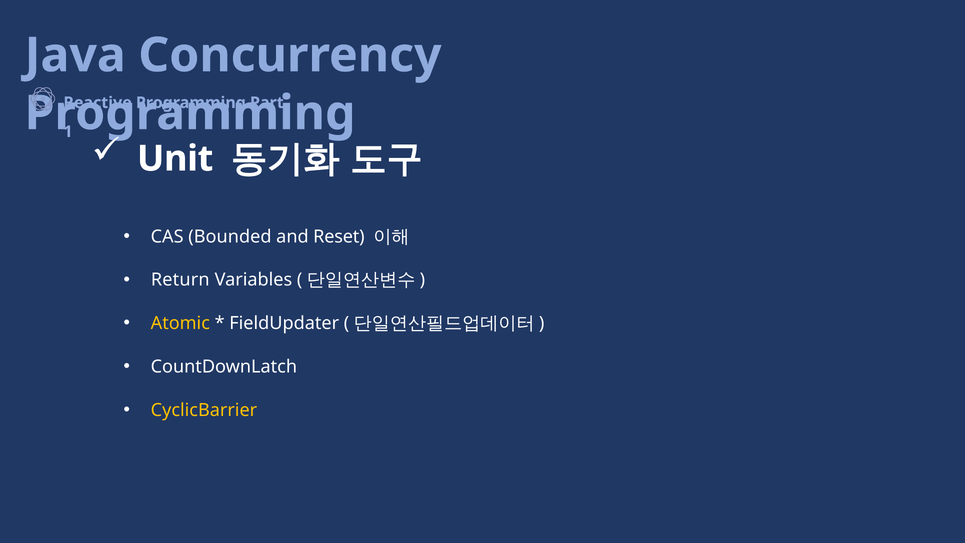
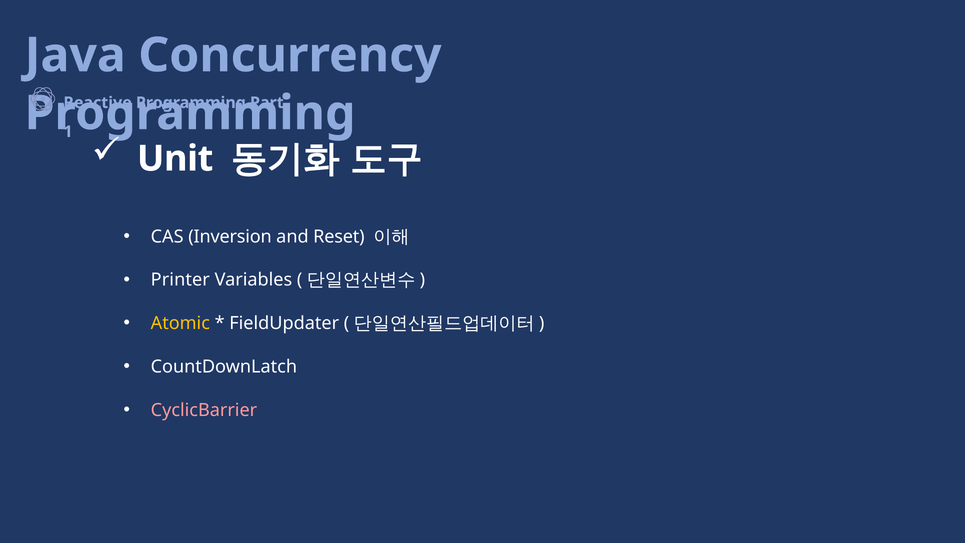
Bounded: Bounded -> Inversion
Return: Return -> Printer
CyclicBarrier colour: yellow -> pink
